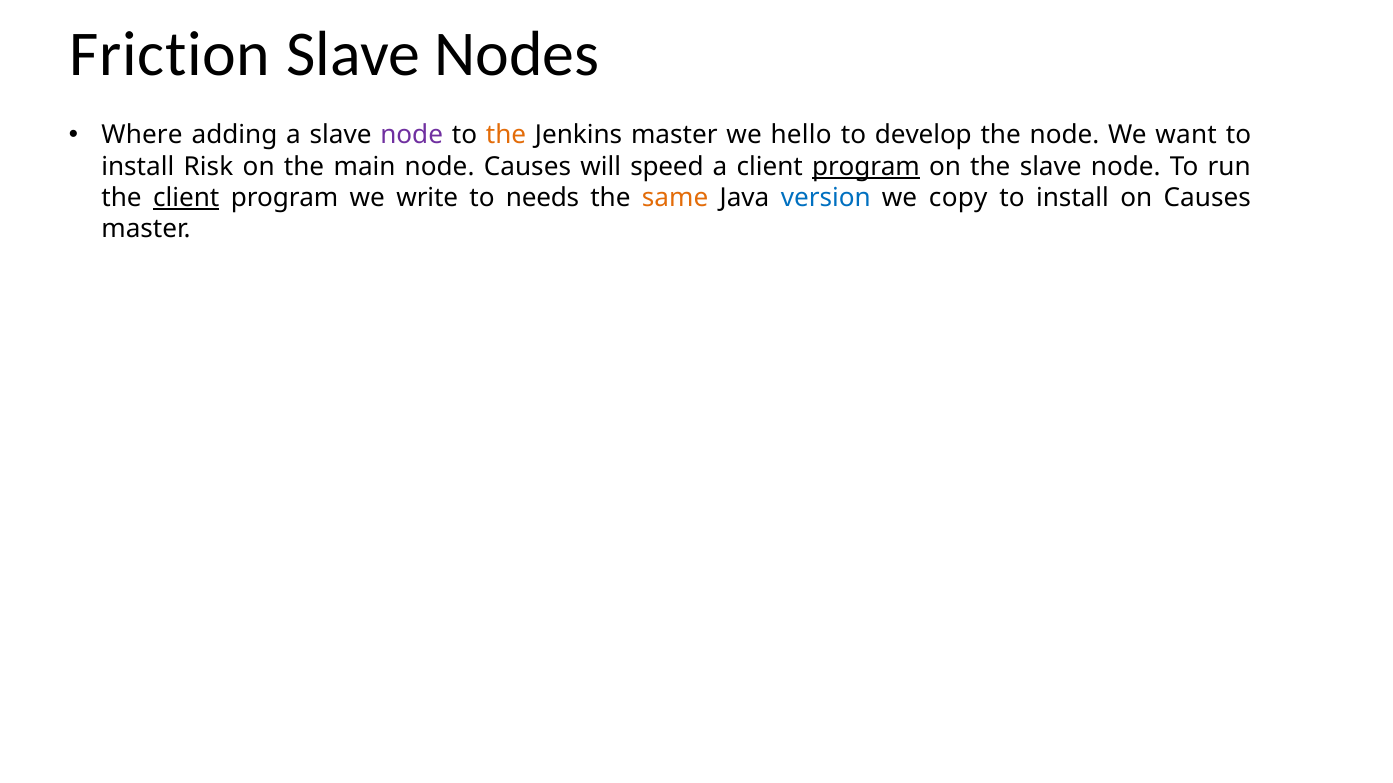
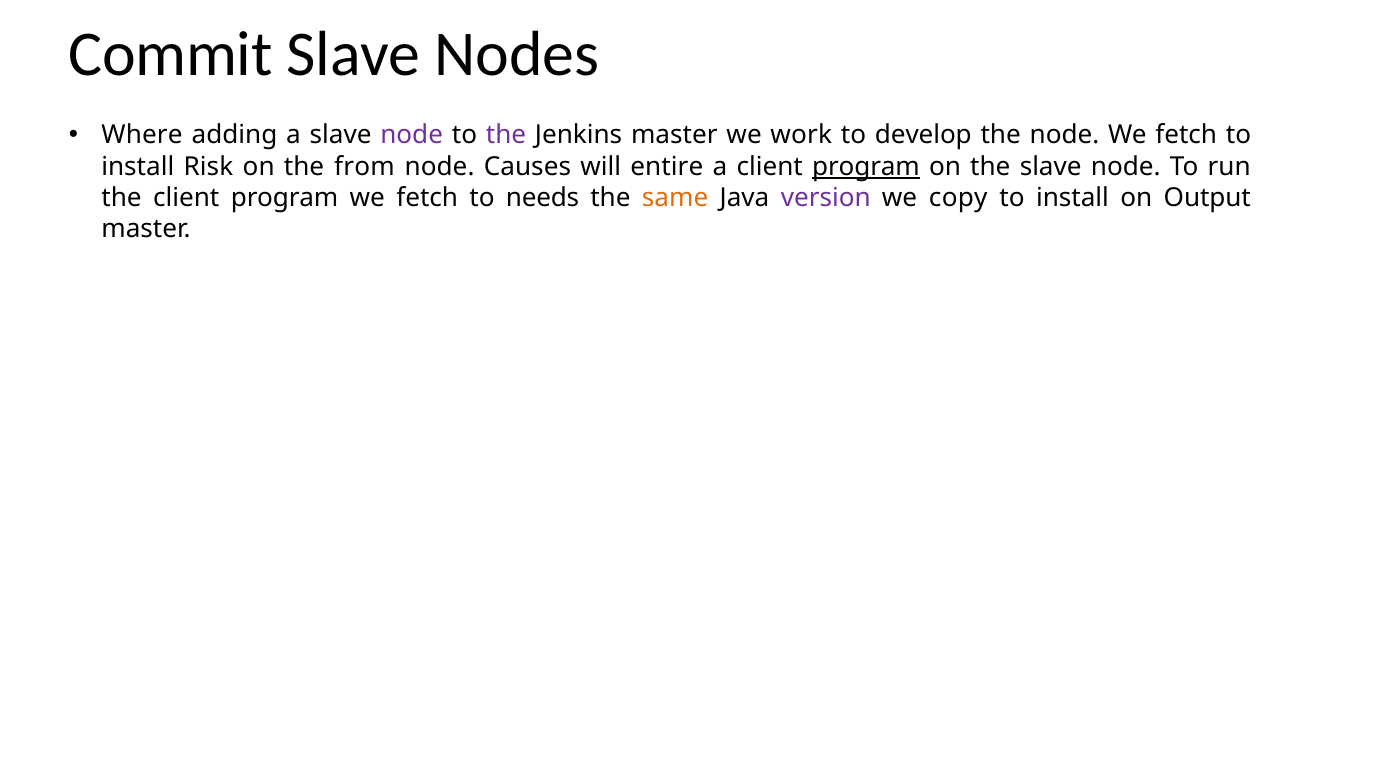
Friction: Friction -> Commit
the at (506, 135) colour: orange -> purple
hello: hello -> work
node We want: want -> fetch
main: main -> from
speed: speed -> entire
client at (186, 198) underline: present -> none
program we write: write -> fetch
version colour: blue -> purple
on Causes: Causes -> Output
